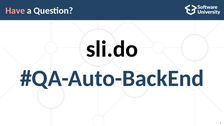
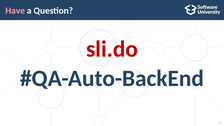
sli.do colour: black -> red
